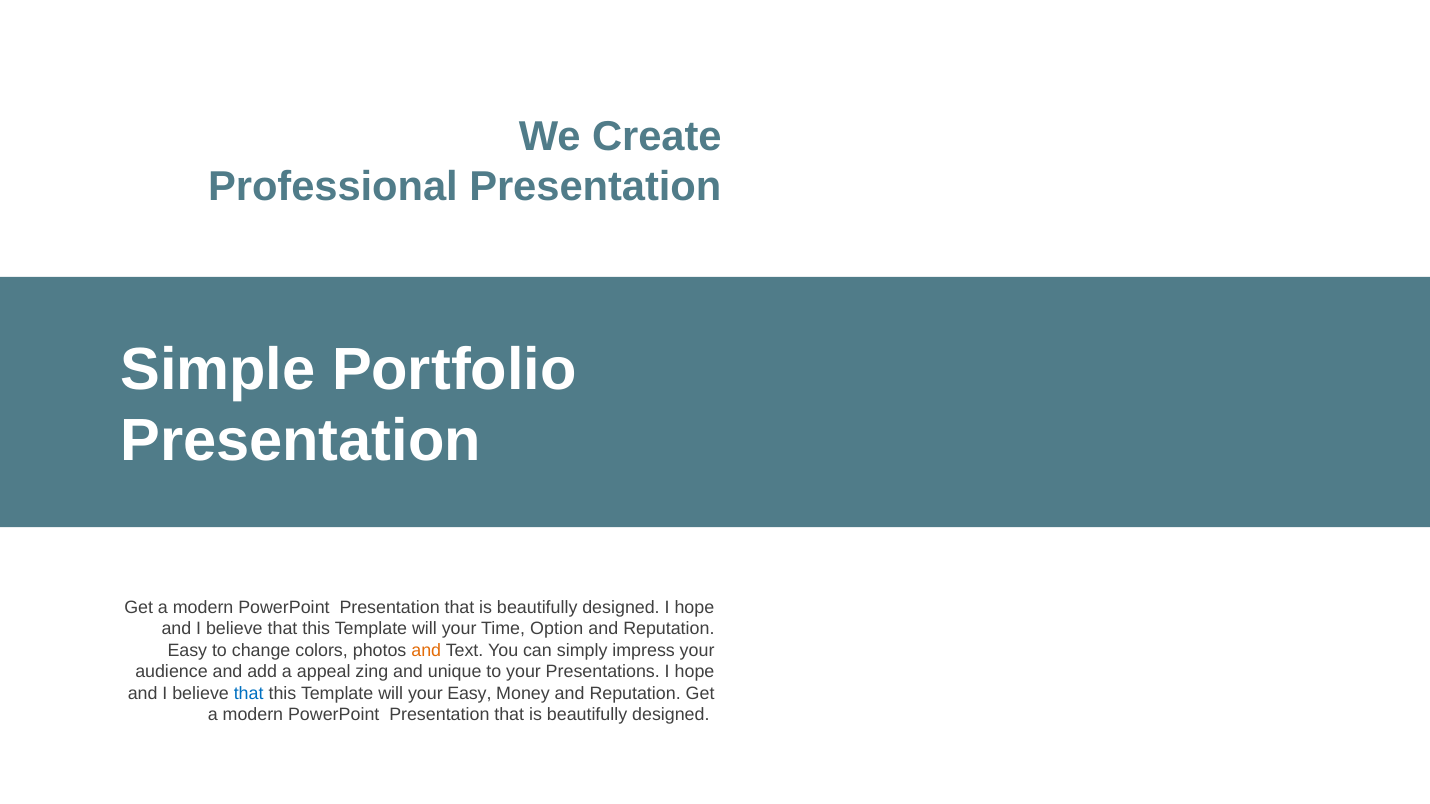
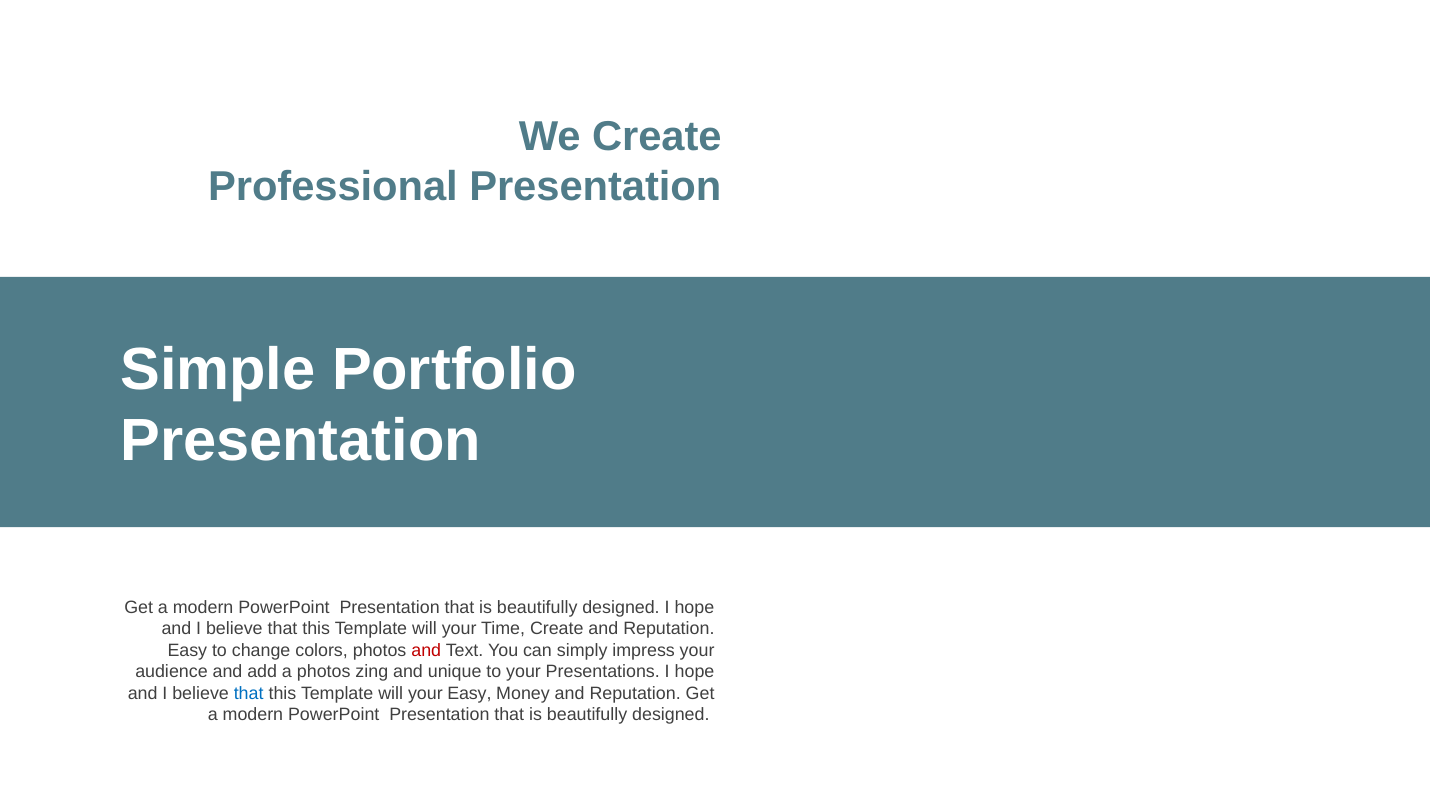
Time Option: Option -> Create
and at (426, 651) colour: orange -> red
a appeal: appeal -> photos
